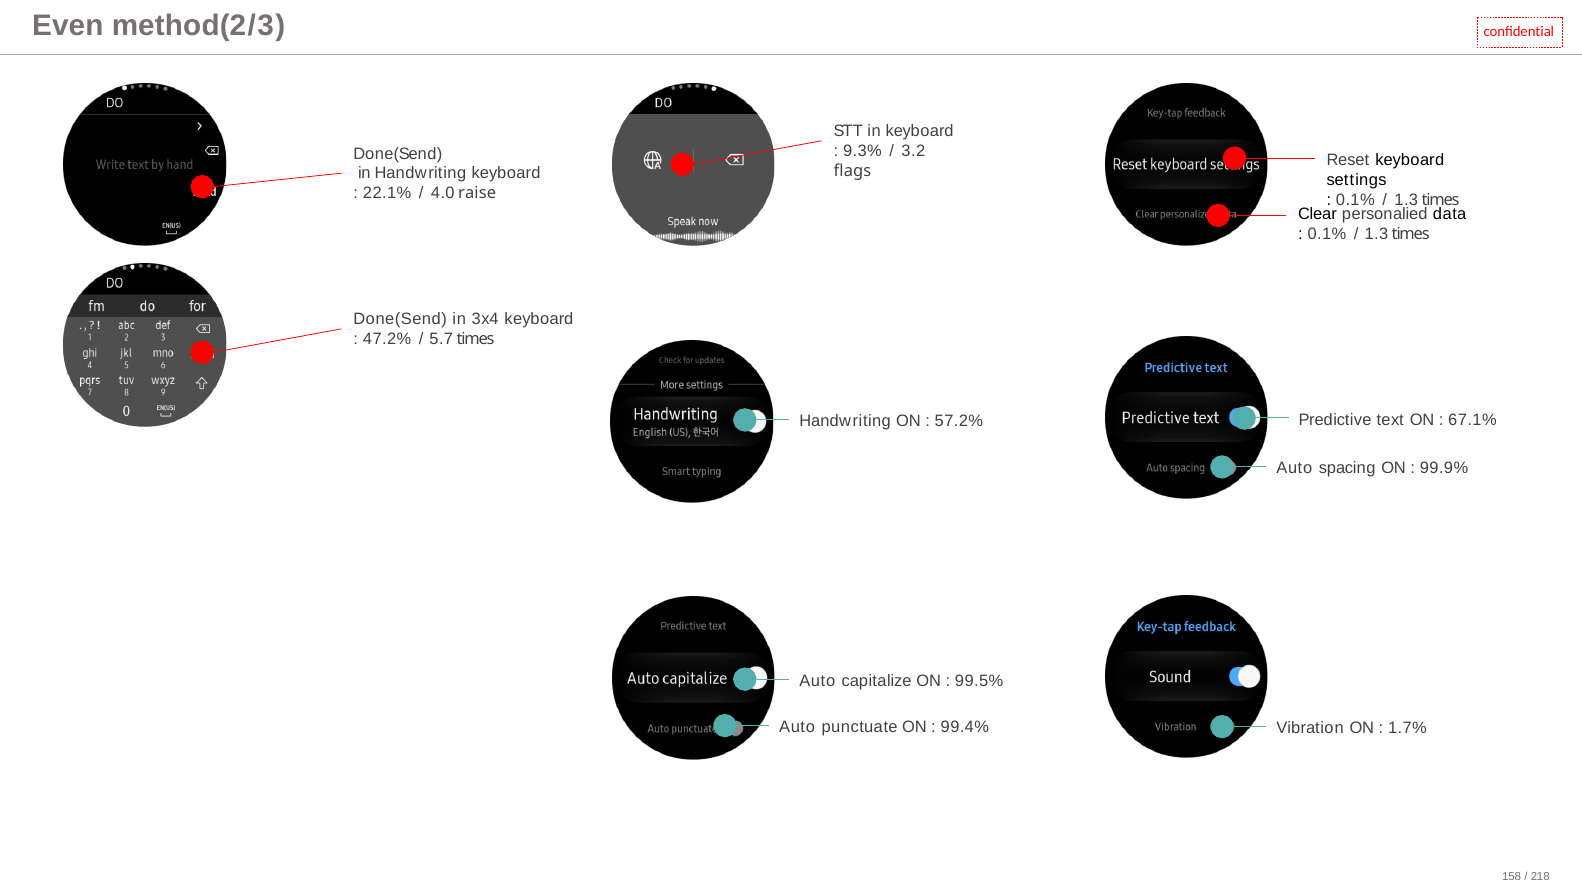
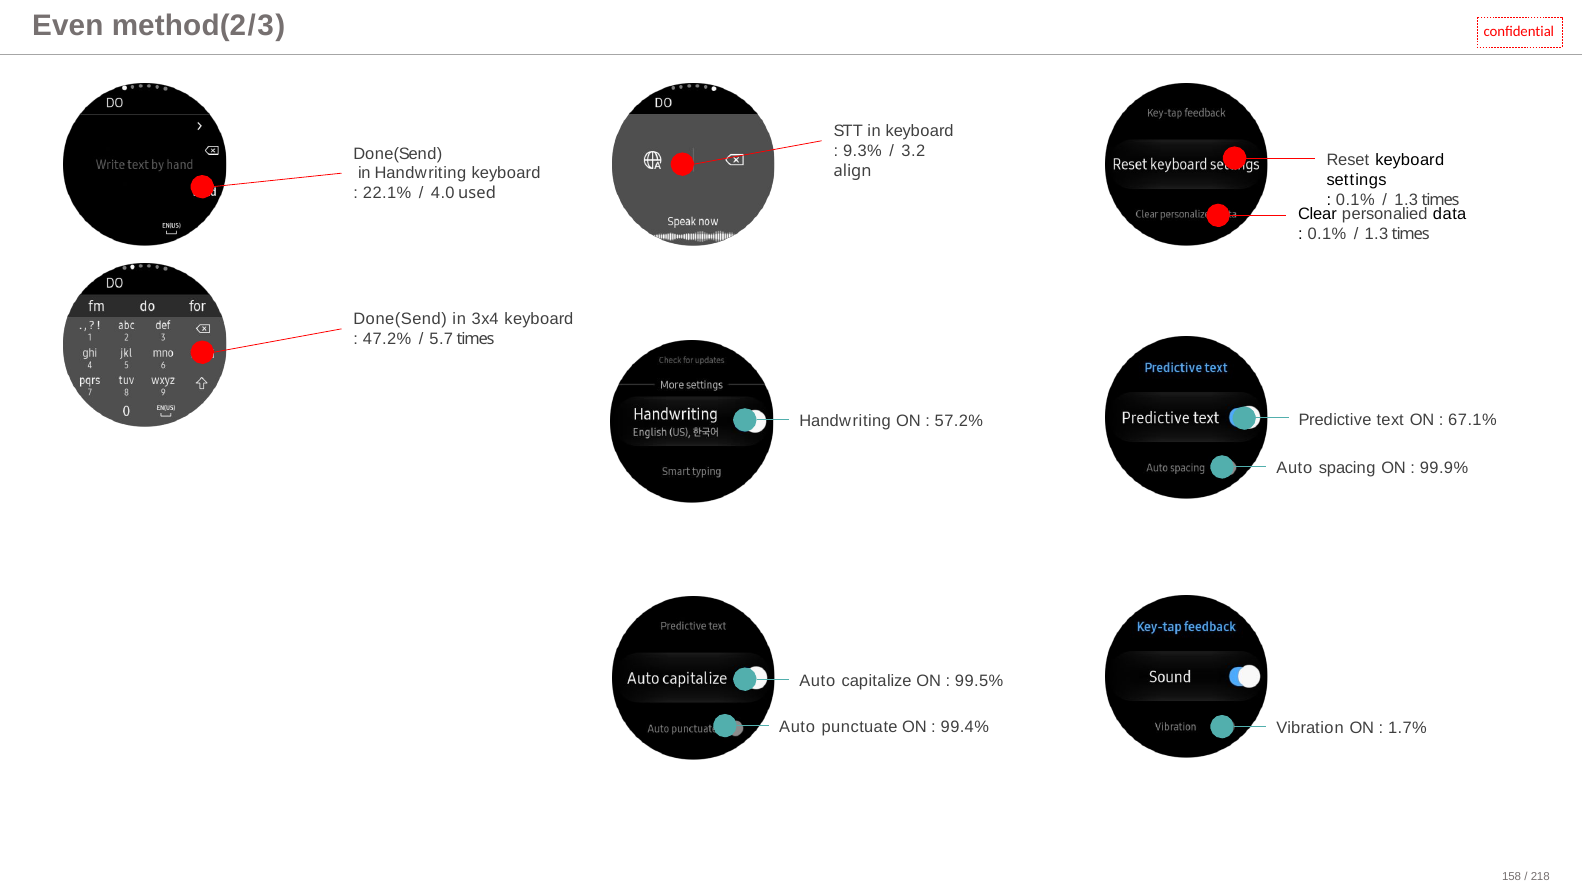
flags: flags -> align
raise: raise -> used
